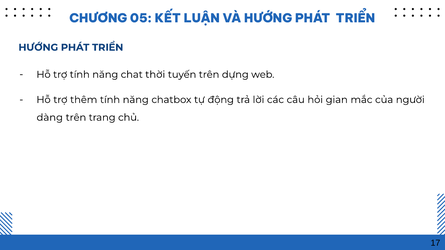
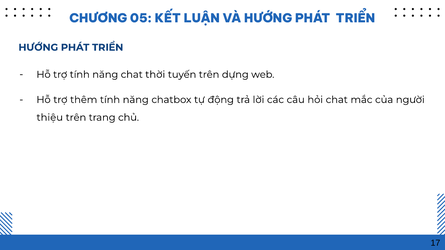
hỏi gian: gian -> chat
dàng: dàng -> thiệu
